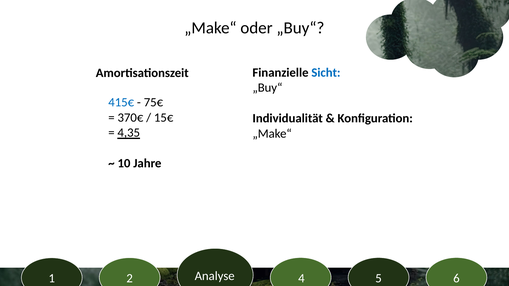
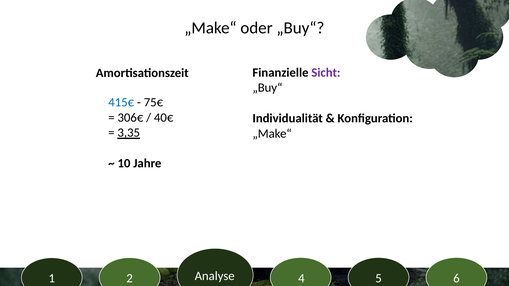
Sicht colour: blue -> purple
370€: 370€ -> 306€
15€: 15€ -> 40€
4,35: 4,35 -> 3,35
